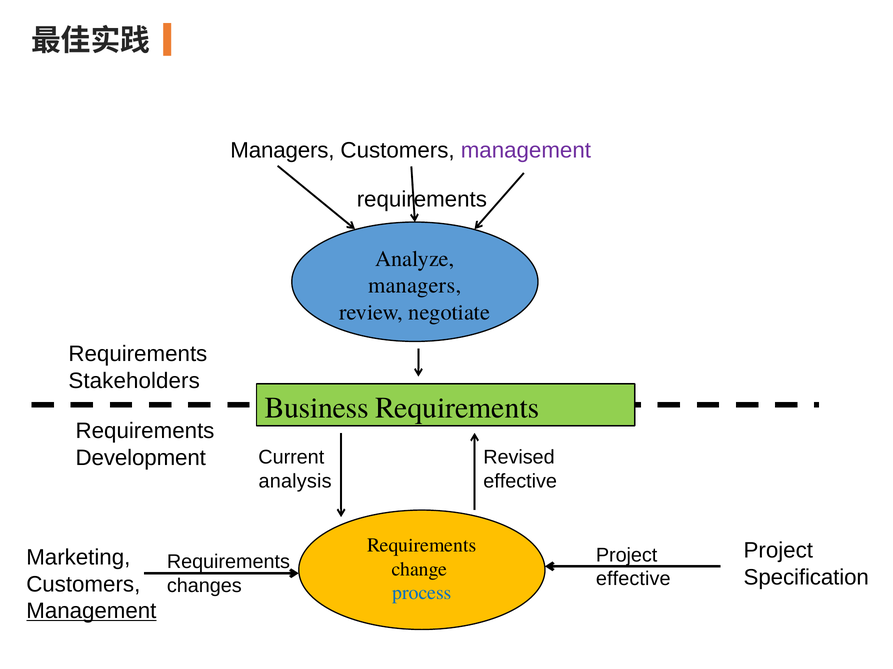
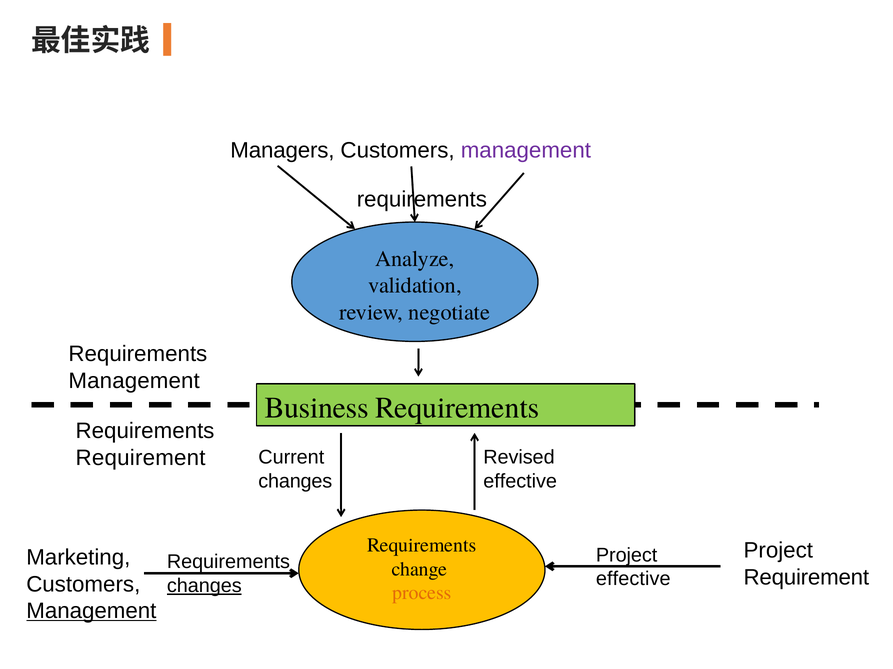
managers at (415, 286): managers -> validation
Stakeholders at (134, 381): Stakeholders -> Management
Development at (141, 458): Development -> Requirement
analysis at (295, 482): analysis -> changes
Specification at (806, 578): Specification -> Requirement
changes at (204, 586) underline: none -> present
process colour: blue -> orange
